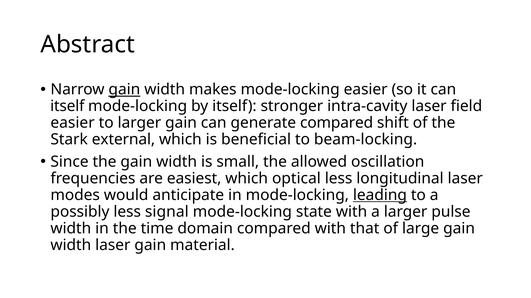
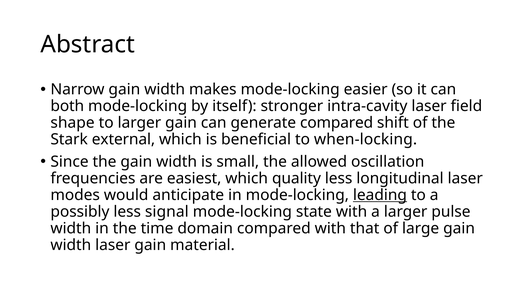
gain at (124, 90) underline: present -> none
itself at (67, 106): itself -> both
easier at (73, 123): easier -> shape
beam-locking: beam-locking -> when-locking
optical: optical -> quality
